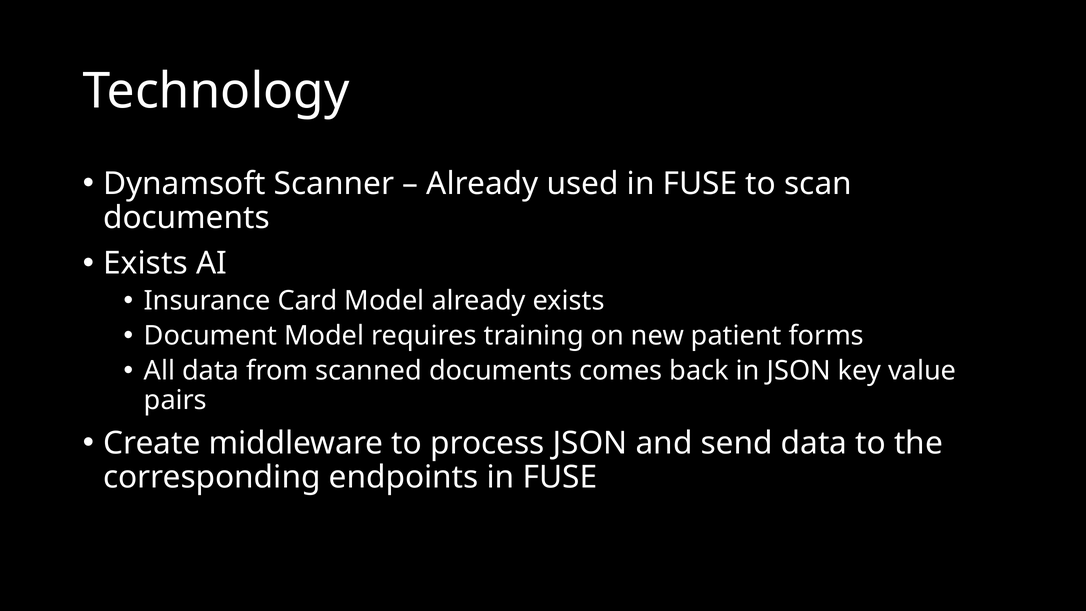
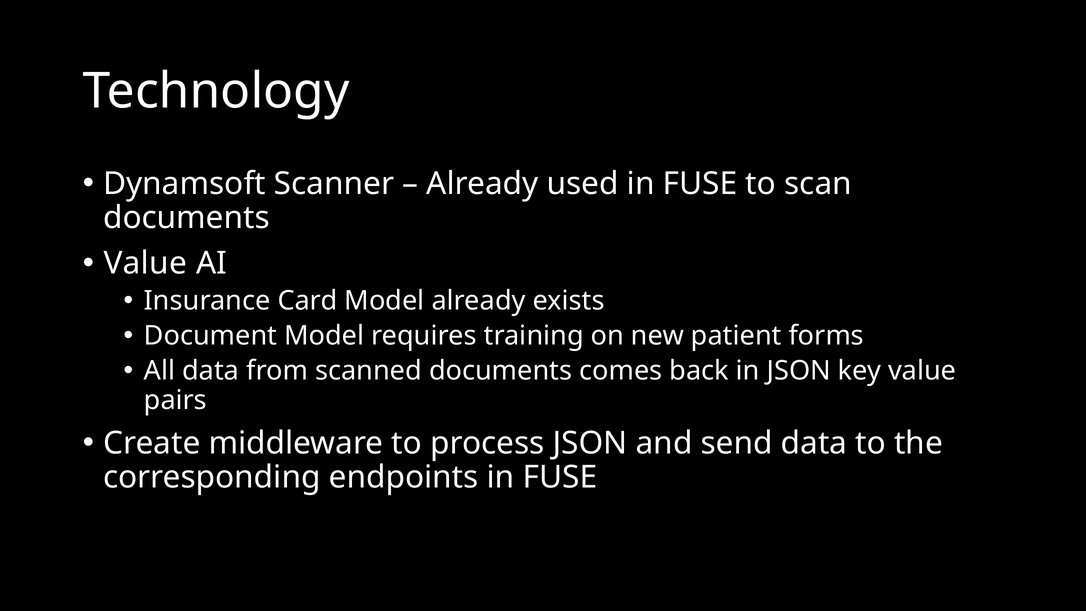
Exists at (146, 263): Exists -> Value
